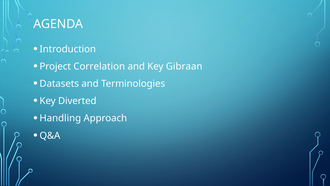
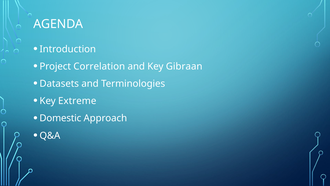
Diverted: Diverted -> Extreme
Handling: Handling -> Domestic
